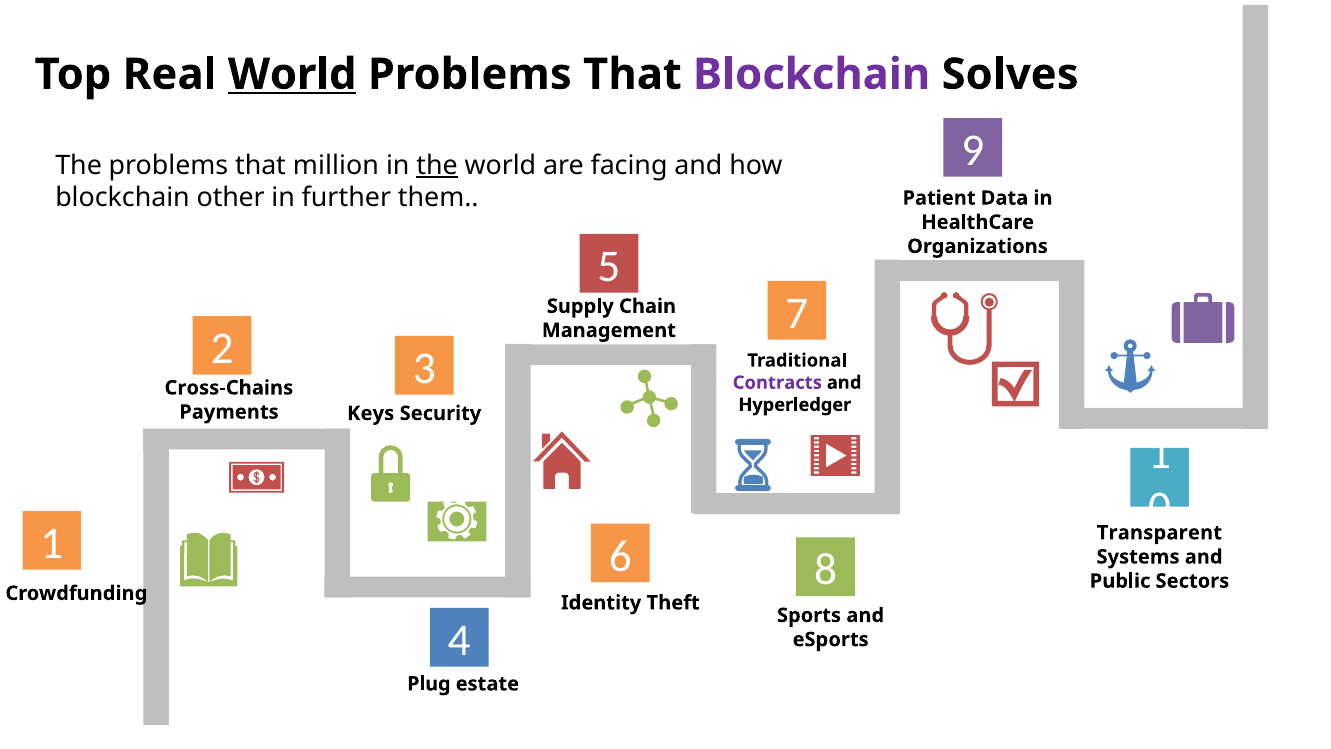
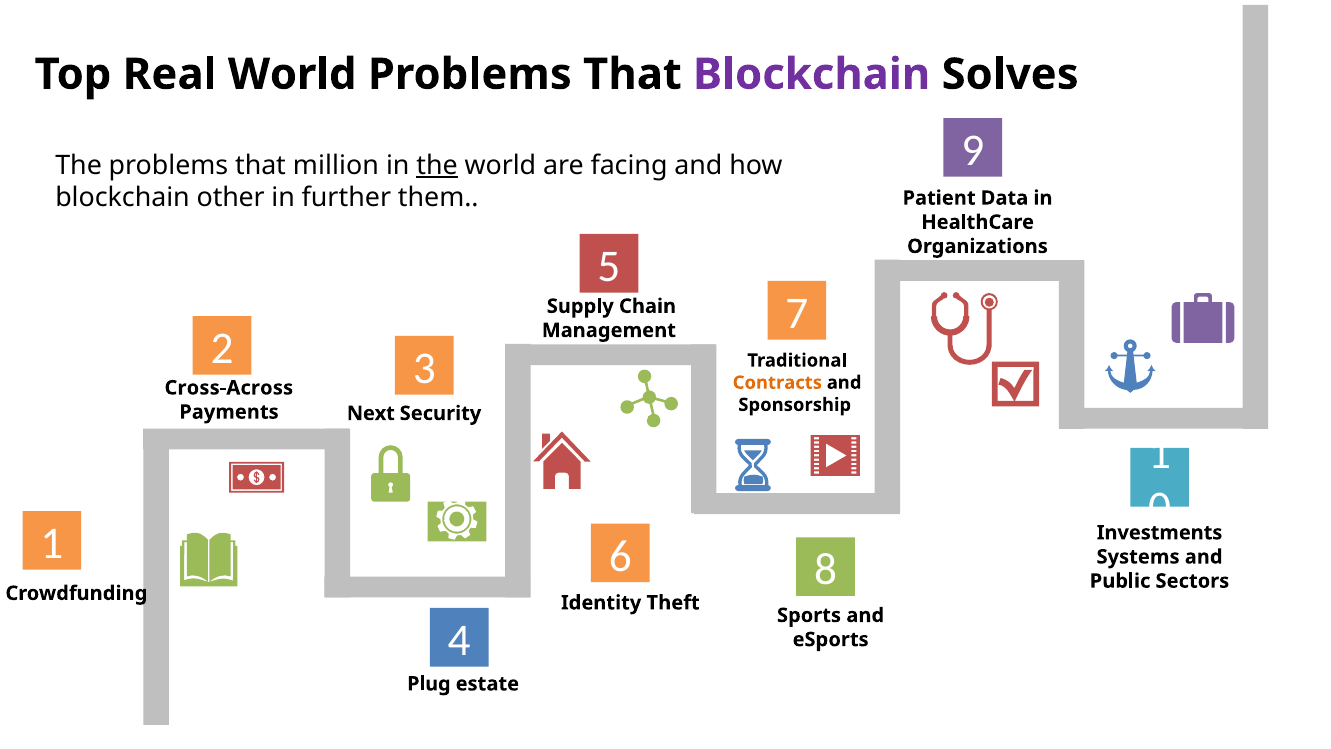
World at (292, 74) underline: present -> none
Contracts colour: purple -> orange
Cross-Chains: Cross-Chains -> Cross-Across
Hyperledger: Hyperledger -> Sponsorship
Keys: Keys -> Next
Transparent: Transparent -> Investments
